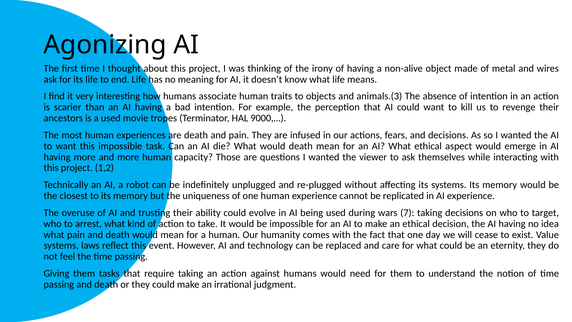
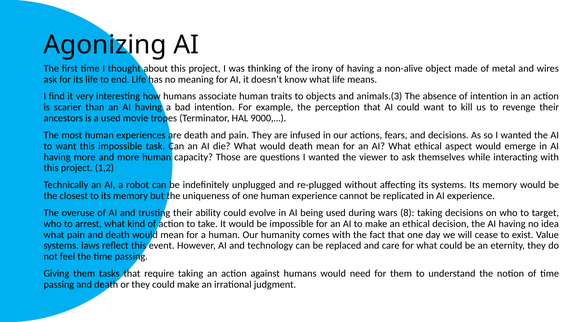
7: 7 -> 8
